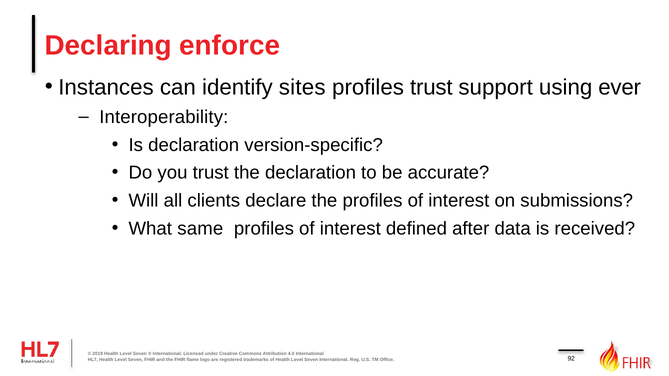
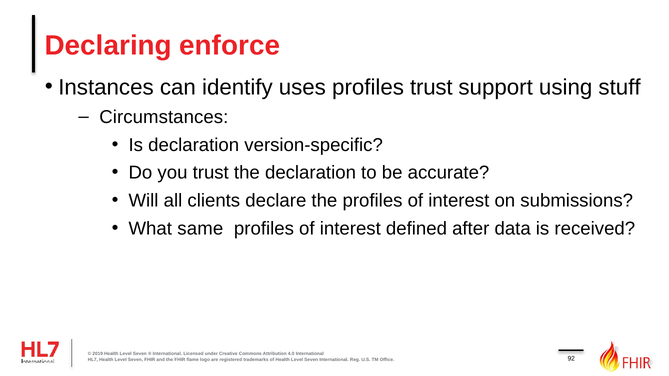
sites: sites -> uses
ever: ever -> stuff
Interoperability: Interoperability -> Circumstances
